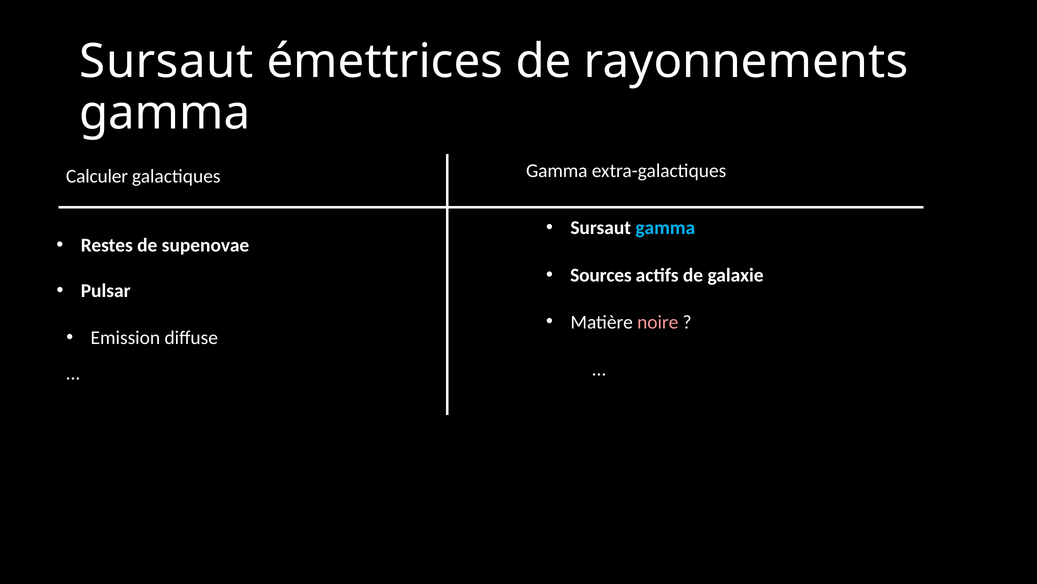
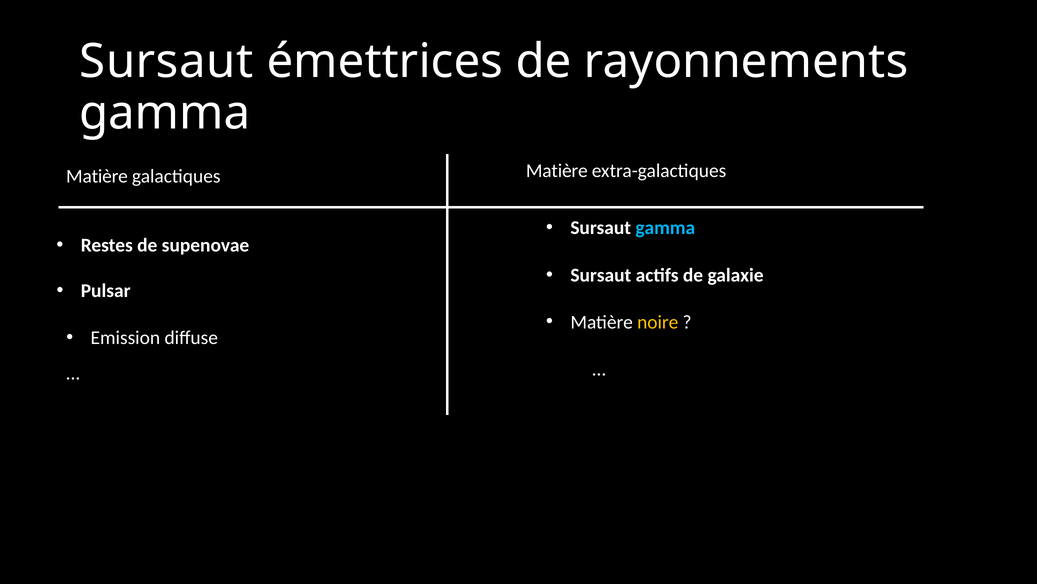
Calculer at (97, 176): Calculer -> Matière
galactiques Gamma: Gamma -> Matière
Sources at (601, 275): Sources -> Sursaut
noire colour: pink -> yellow
